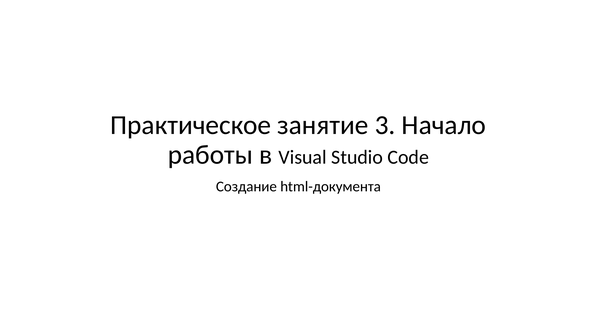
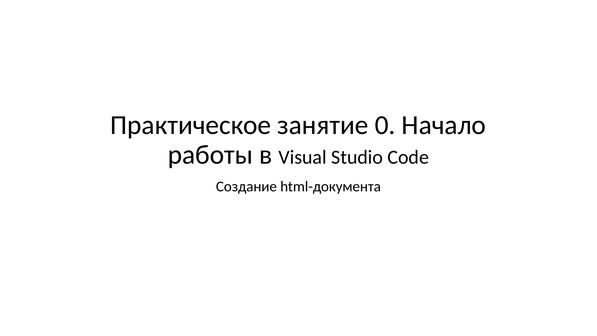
3: 3 -> 0
